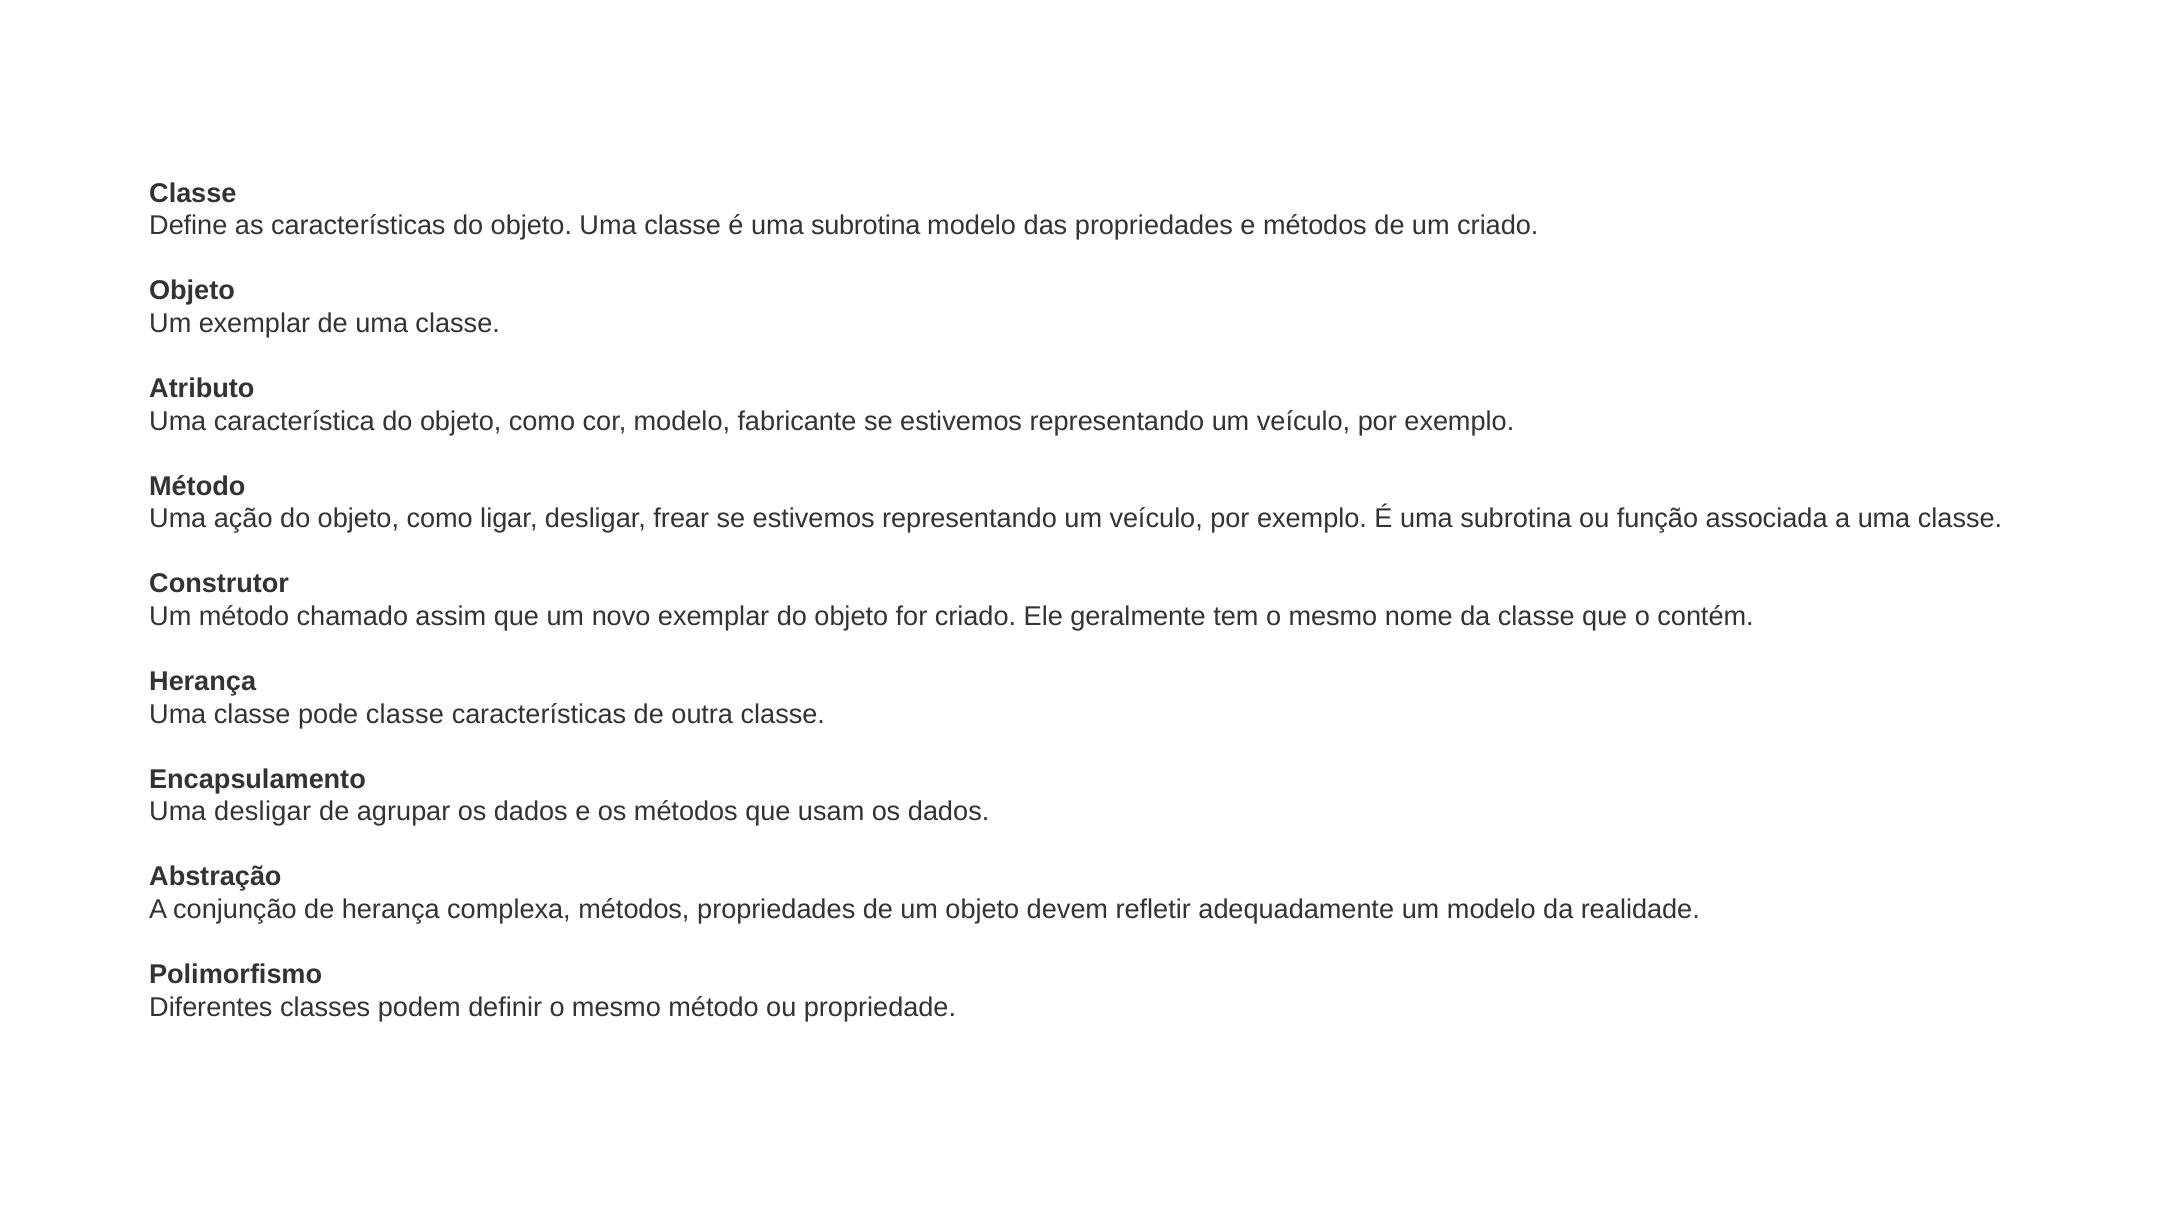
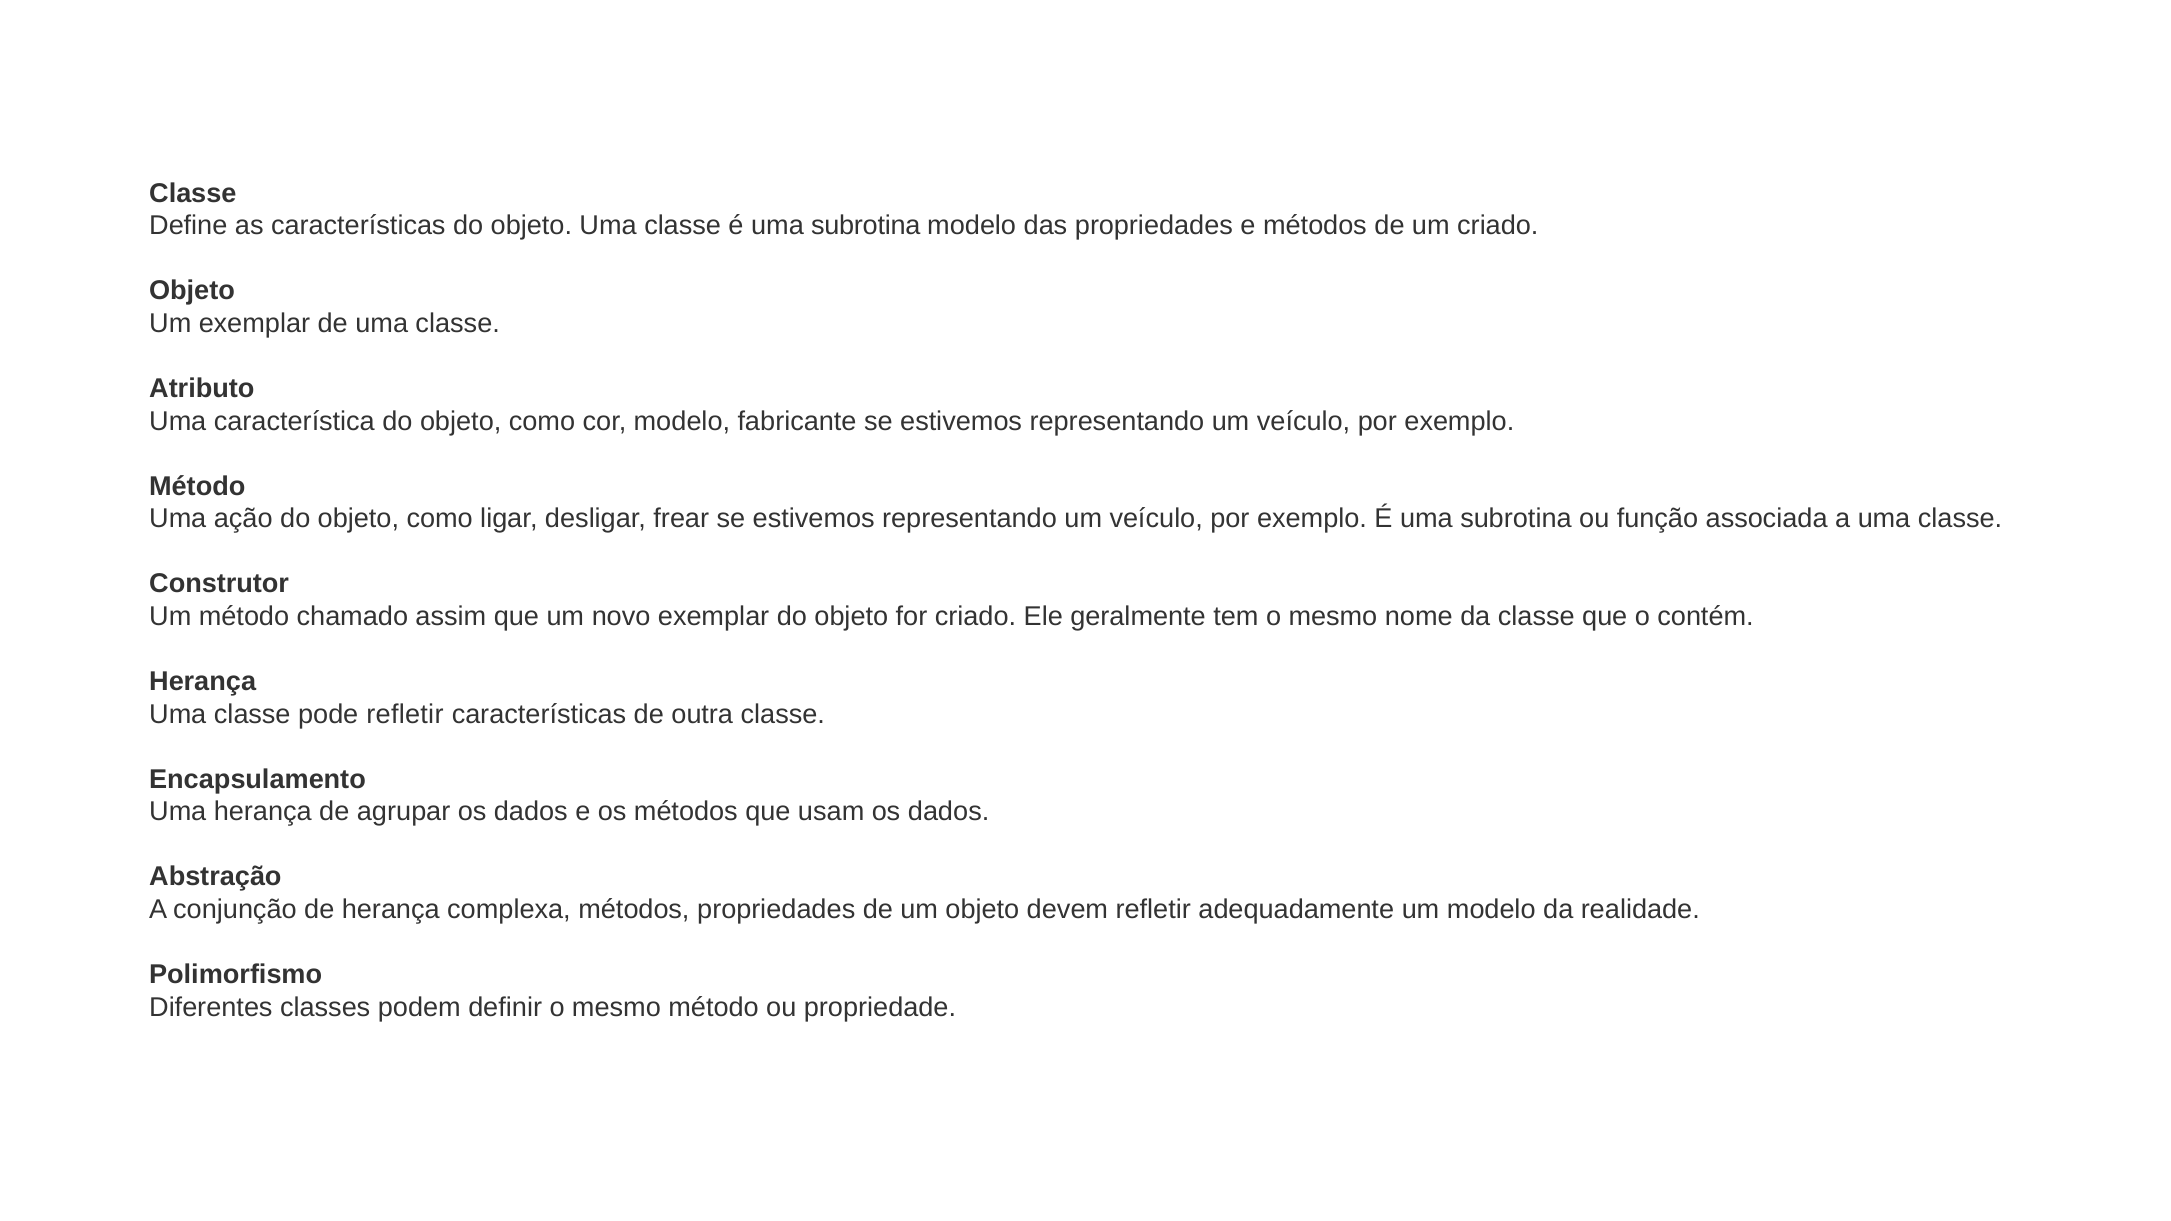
pode classe: classe -> refletir
Uma desligar: desligar -> herança
